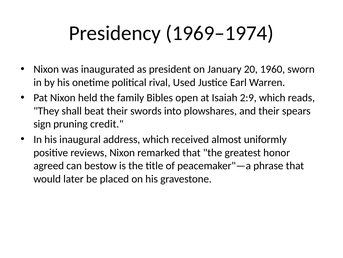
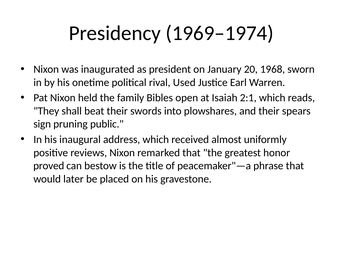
1960: 1960 -> 1968
2:9: 2:9 -> 2:1
credit: credit -> public
agreed: agreed -> proved
